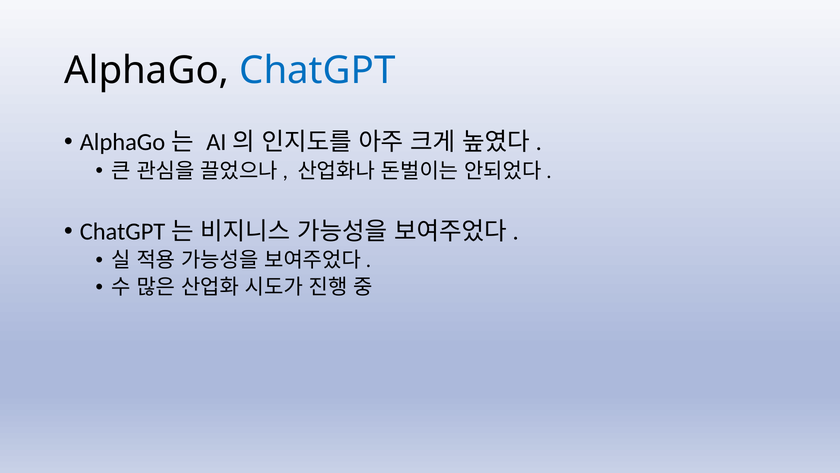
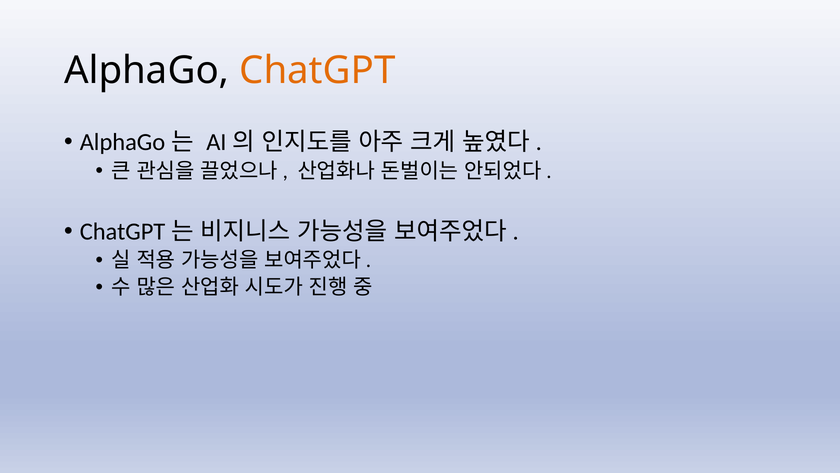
ChatGPT colour: blue -> orange
